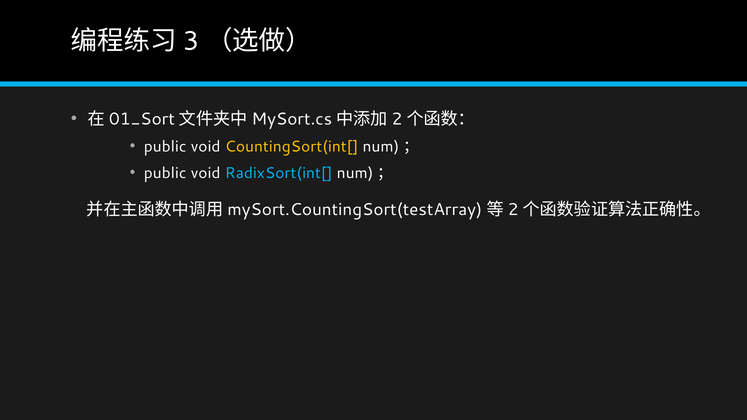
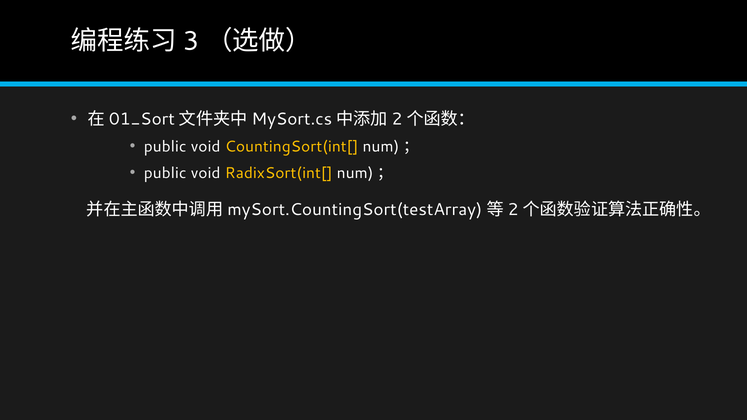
RadixSort(int[ colour: light blue -> yellow
